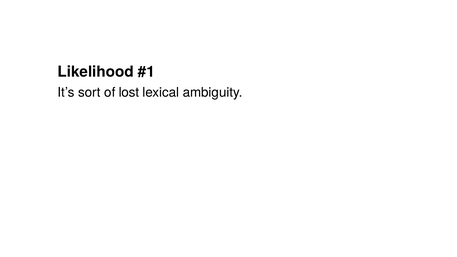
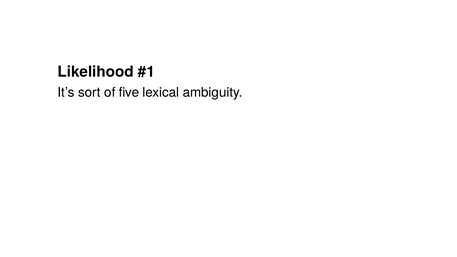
lost: lost -> five
